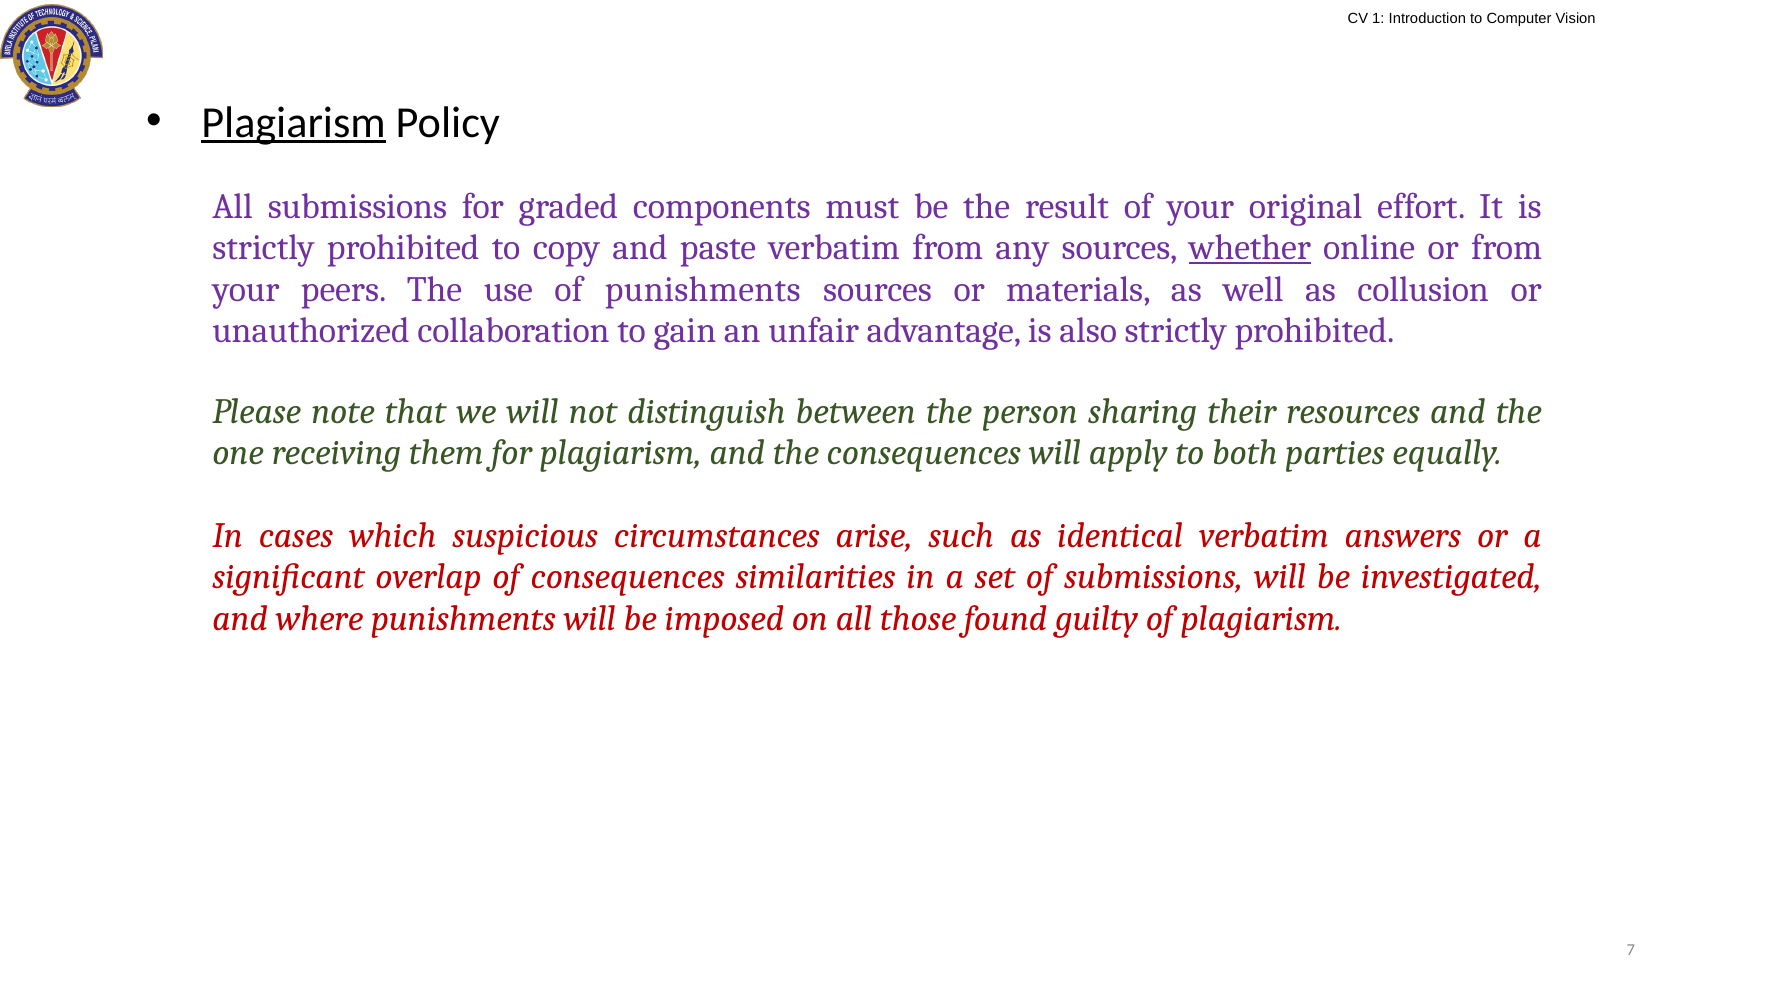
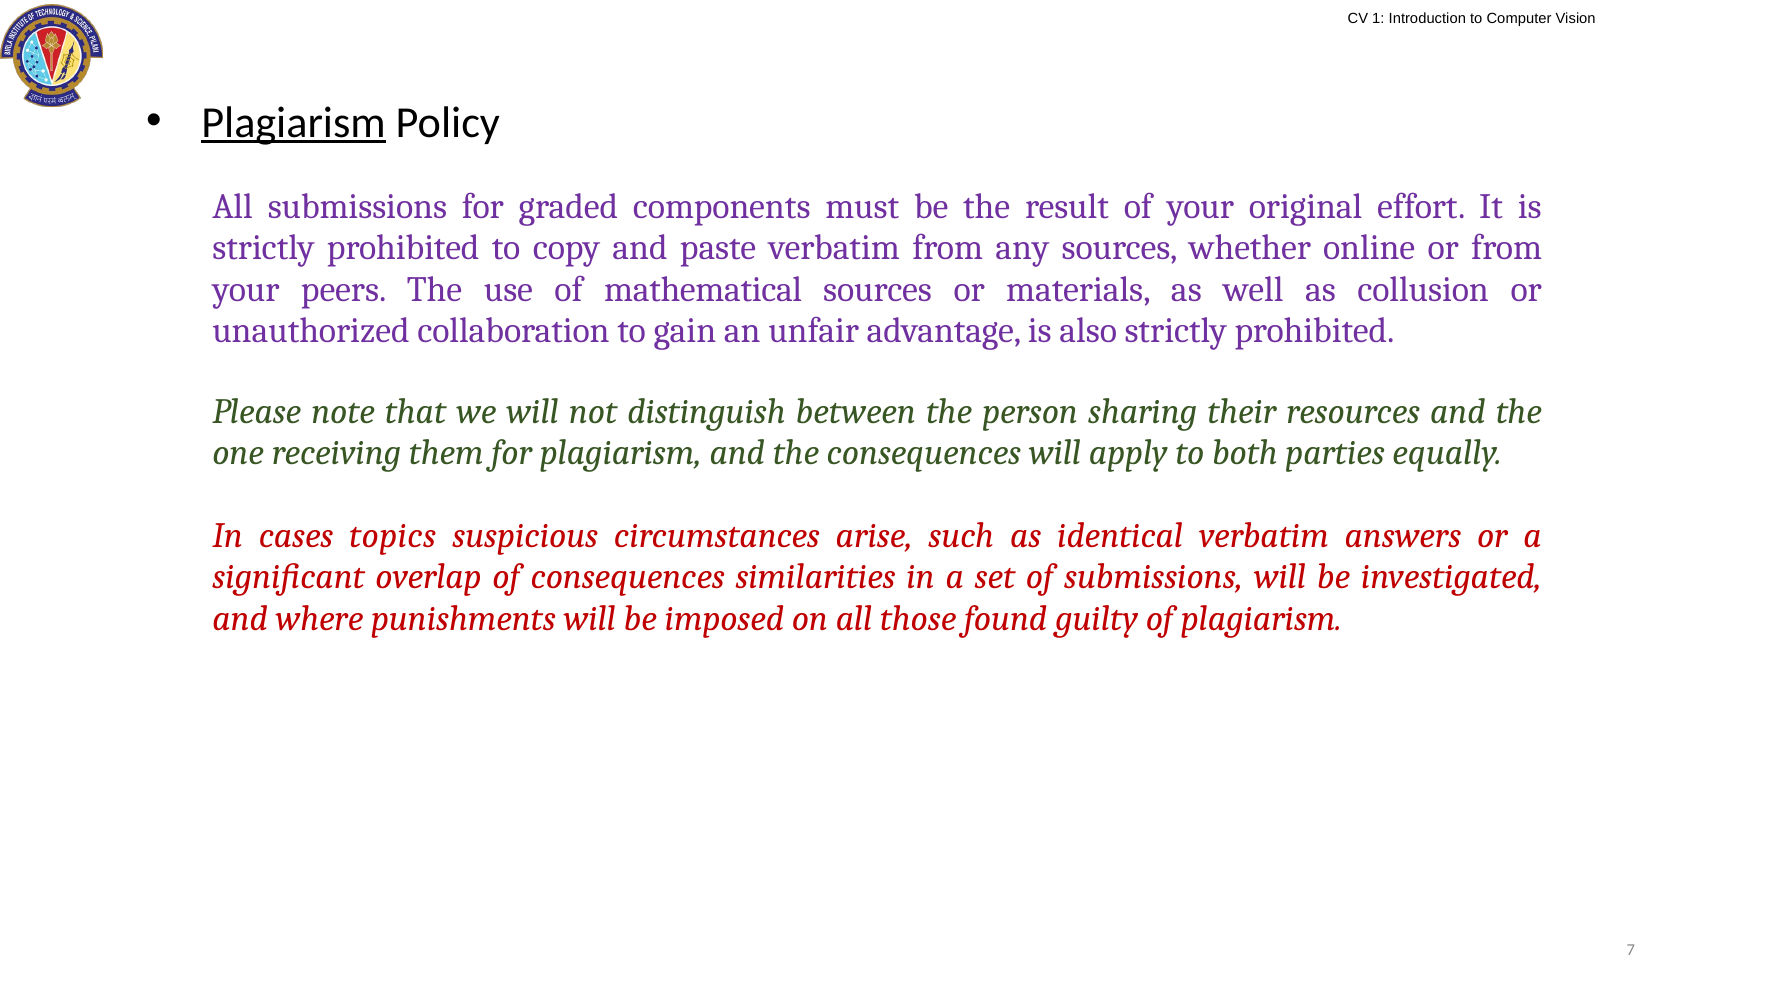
whether underline: present -> none
of punishments: punishments -> mathematical
which: which -> topics
